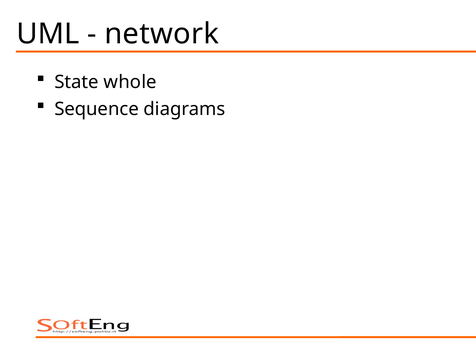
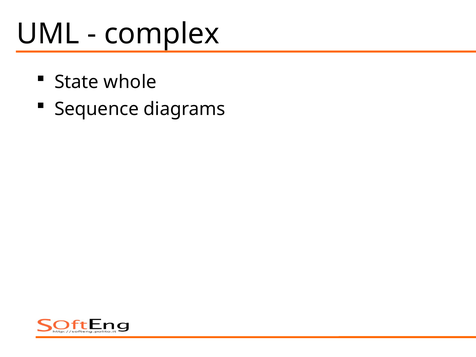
network: network -> complex
